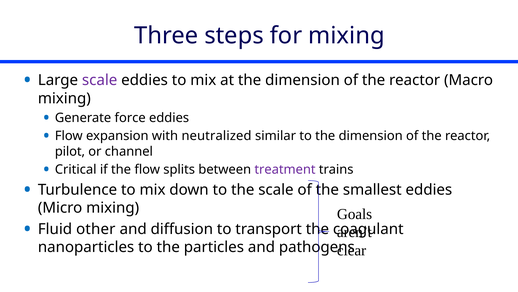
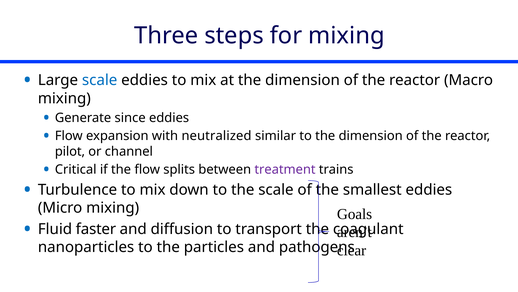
scale at (100, 80) colour: purple -> blue
force: force -> since
other: other -> faster
